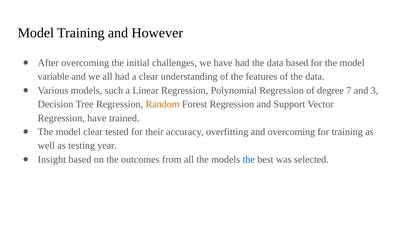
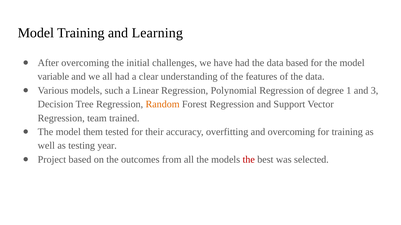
However: However -> Learning
7: 7 -> 1
Regression have: have -> team
model clear: clear -> them
Insight: Insight -> Project
the at (249, 160) colour: blue -> red
